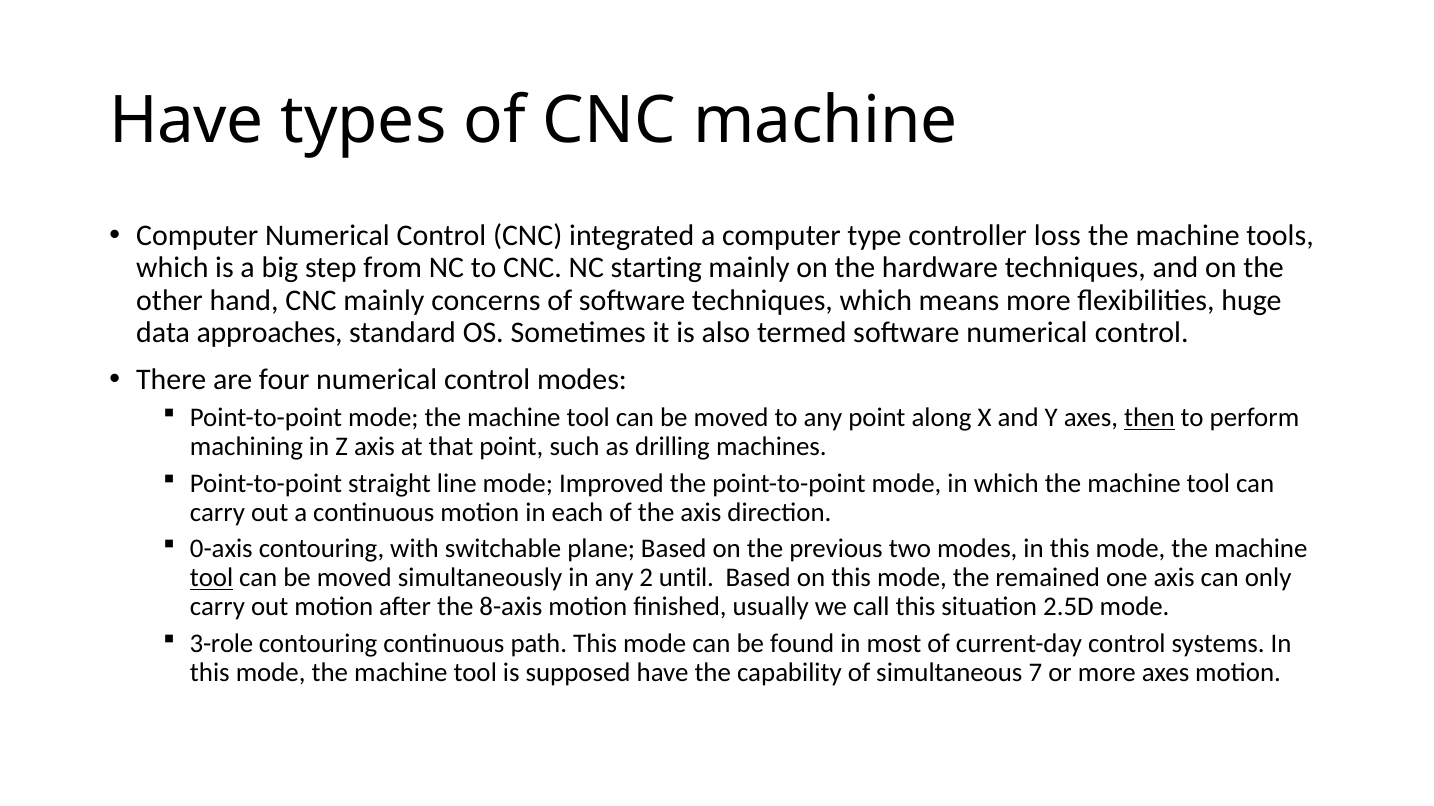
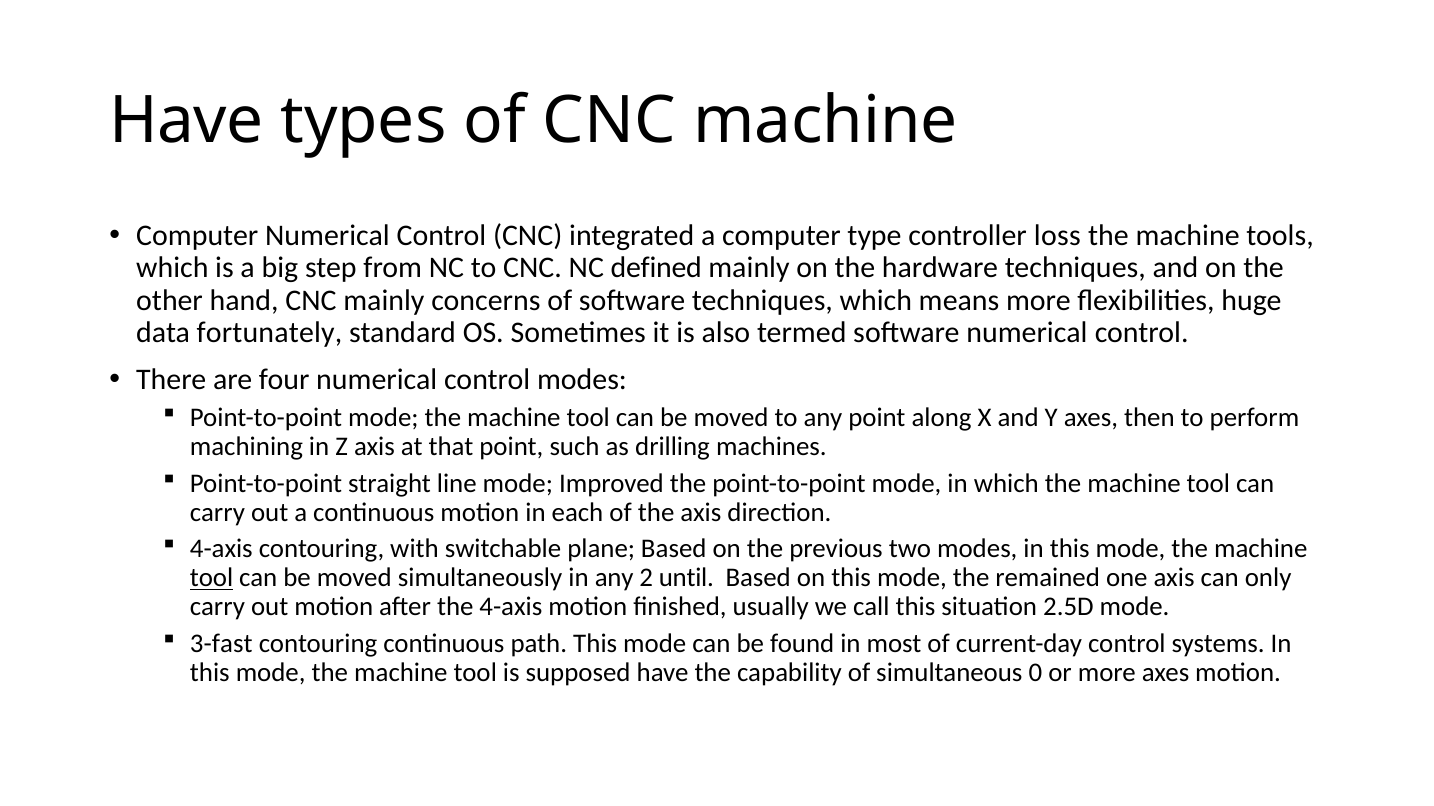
starting: starting -> defined
approaches: approaches -> fortunately
then underline: present -> none
0-axis at (221, 549): 0-axis -> 4-axis
the 8-axis: 8-axis -> 4-axis
3-role: 3-role -> 3-fast
7: 7 -> 0
